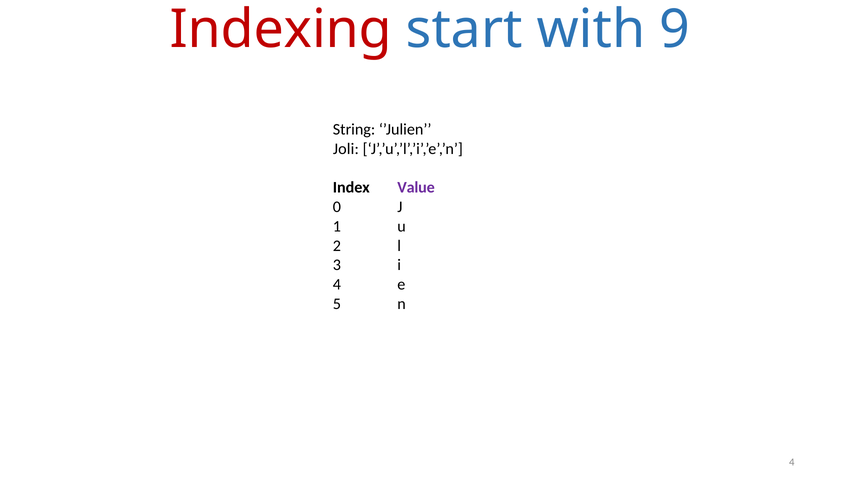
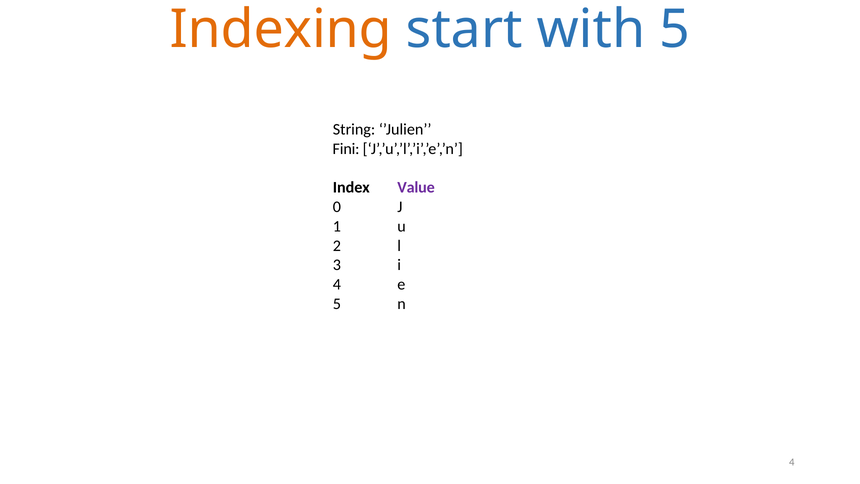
Indexing colour: red -> orange
with 9: 9 -> 5
Joli: Joli -> Fini
